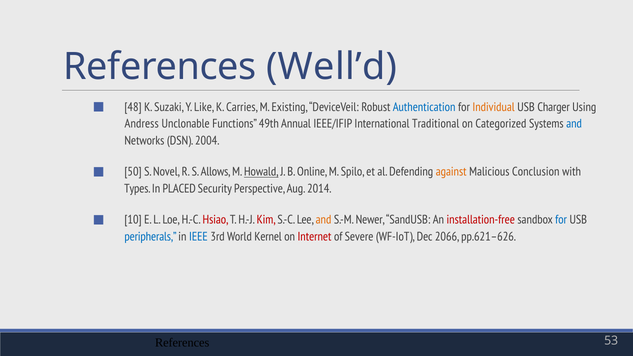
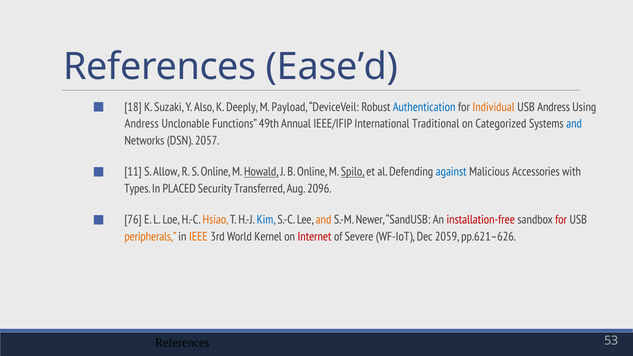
Well’d: Well’d -> Ease’d
48: 48 -> 18
Like: Like -> Also
Carries: Carries -> Deeply
Existing: Existing -> Payload
USB Charger: Charger -> Andress
2004: 2004 -> 2057
50: 50 -> 11
Novel: Novel -> Allow
S Allows: Allows -> Online
Spilo underline: none -> present
against colour: orange -> blue
Conclusion: Conclusion -> Accessories
Perspective: Perspective -> Transferred
2014: 2014 -> 2096
10: 10 -> 76
Hsiao colour: red -> orange
Kim colour: red -> blue
for at (561, 220) colour: blue -> red
peripherals colour: blue -> orange
IEEE colour: blue -> orange
2066: 2066 -> 2059
